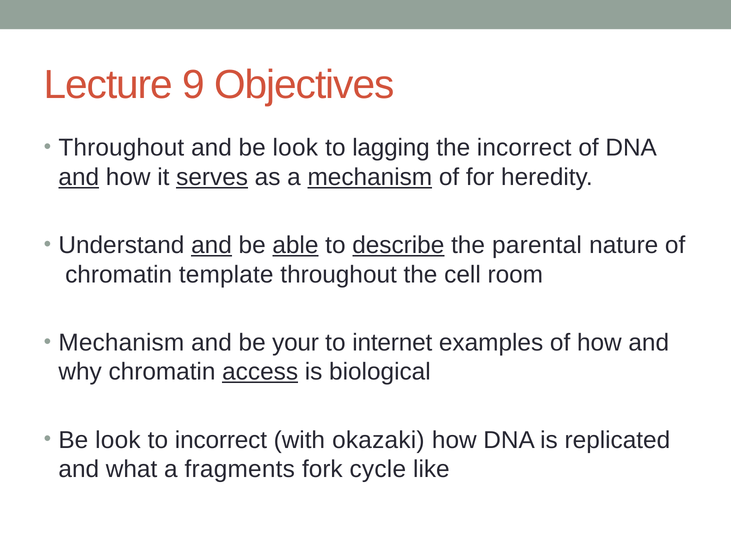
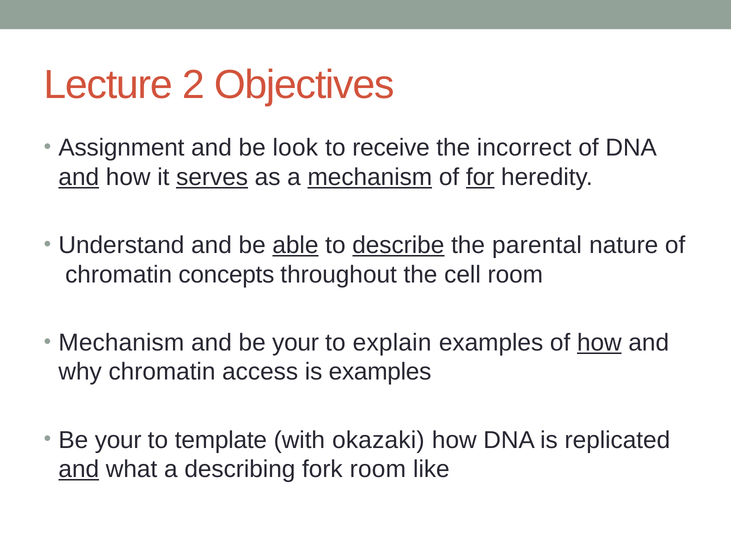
9: 9 -> 2
Throughout at (121, 148): Throughout -> Assignment
lagging: lagging -> receive
for underline: none -> present
and at (211, 245) underline: present -> none
template: template -> concepts
internet: internet -> explain
how at (599, 343) underline: none -> present
access underline: present -> none
is biological: biological -> examples
look at (118, 440): look -> your
to incorrect: incorrect -> template
and at (79, 469) underline: none -> present
fragments: fragments -> describing
fork cycle: cycle -> room
